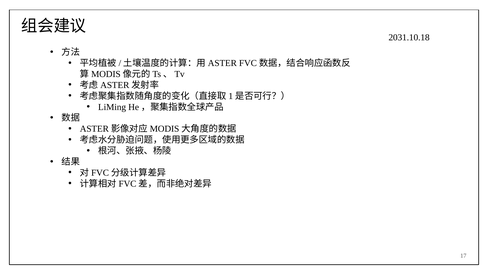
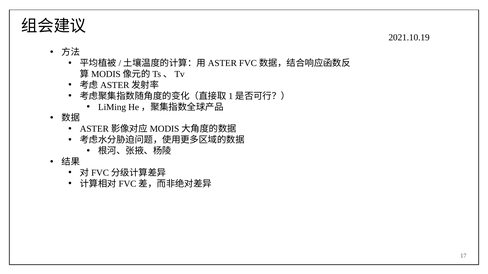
2031.10.18: 2031.10.18 -> 2021.10.19
